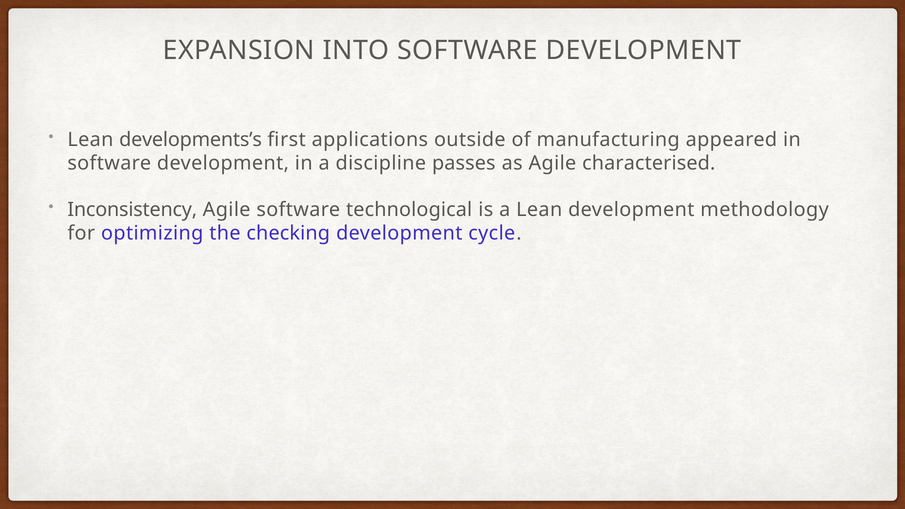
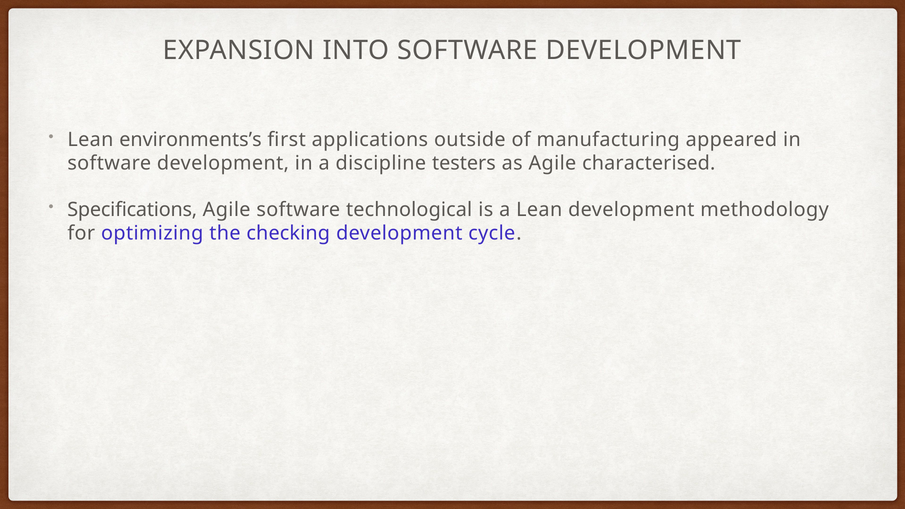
developments’s: developments’s -> environments’s
passes: passes -> testers
Inconsistency: Inconsistency -> Specifications
